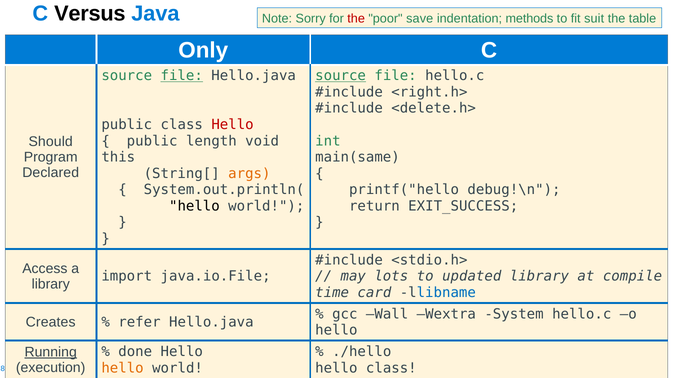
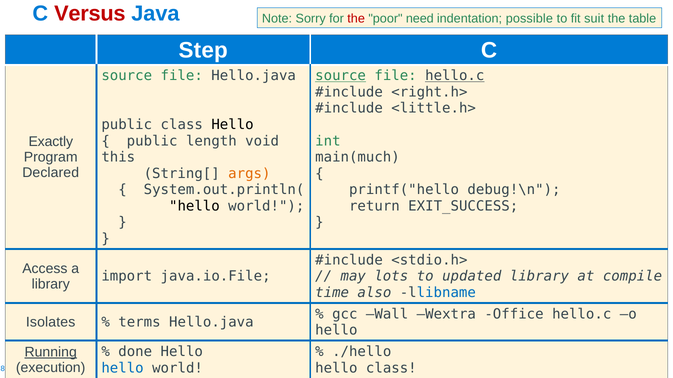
Versus colour: black -> red
save: save -> need
methods: methods -> possible
Only: Only -> Step
file at (182, 76) underline: present -> none
hello.c at (455, 76) underline: none -> present
<delete.h>: <delete.h> -> <little.h>
Hello at (233, 125) colour: red -> black
Should: Should -> Exactly
main(same: main(same -> main(much
card: card -> also
System: System -> Office
Creates: Creates -> Isolates
refer: refer -> terms
hello at (123, 368) colour: orange -> blue
